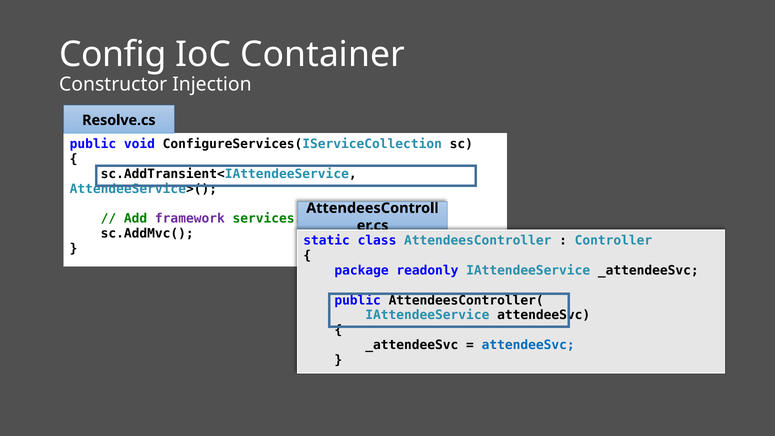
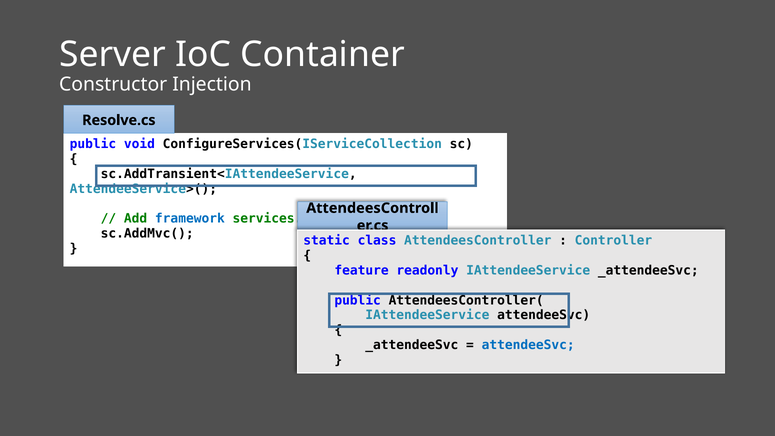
Config: Config -> Server
framework colour: purple -> blue
package: package -> feature
